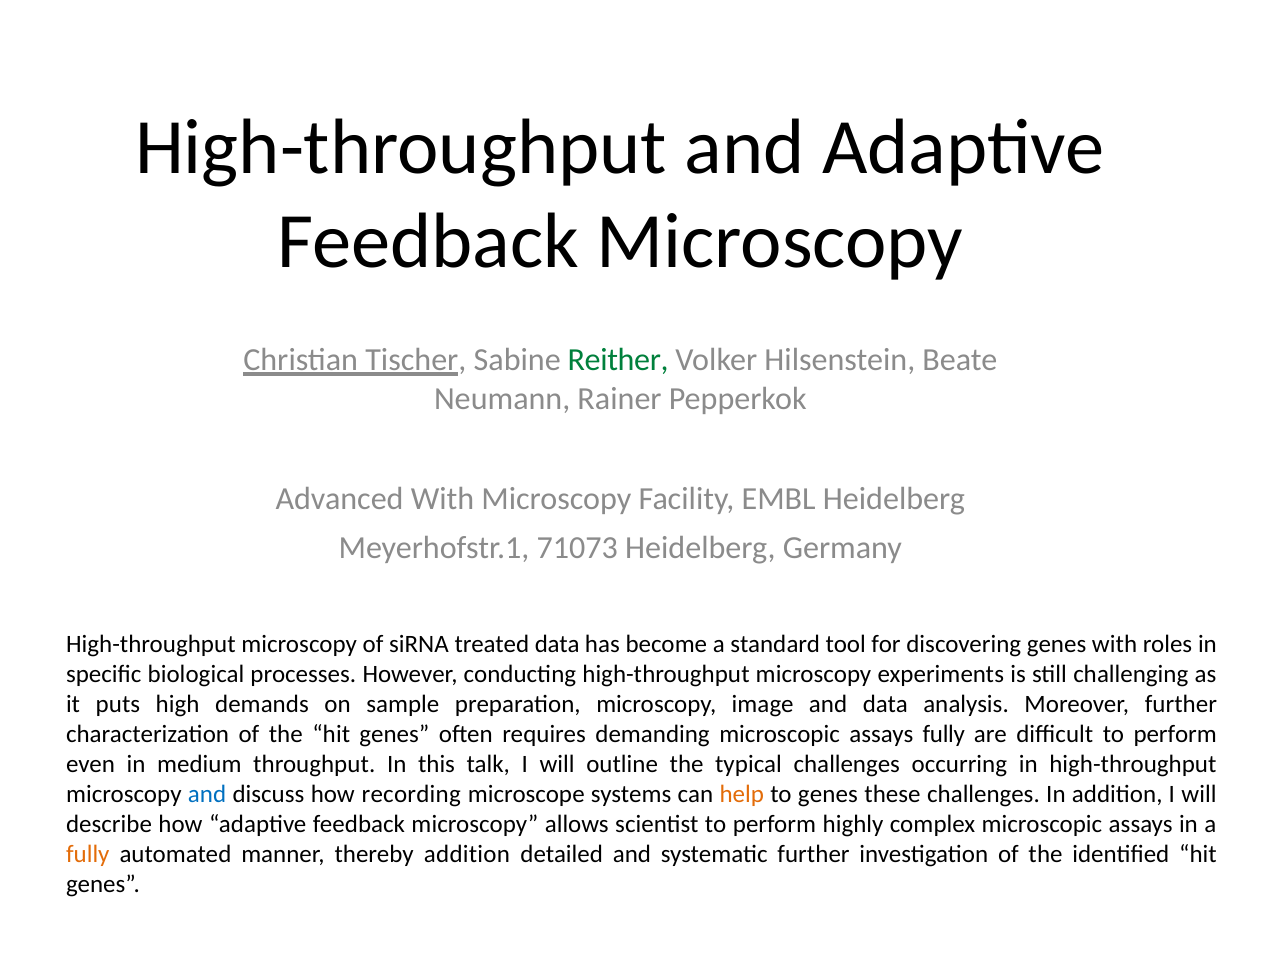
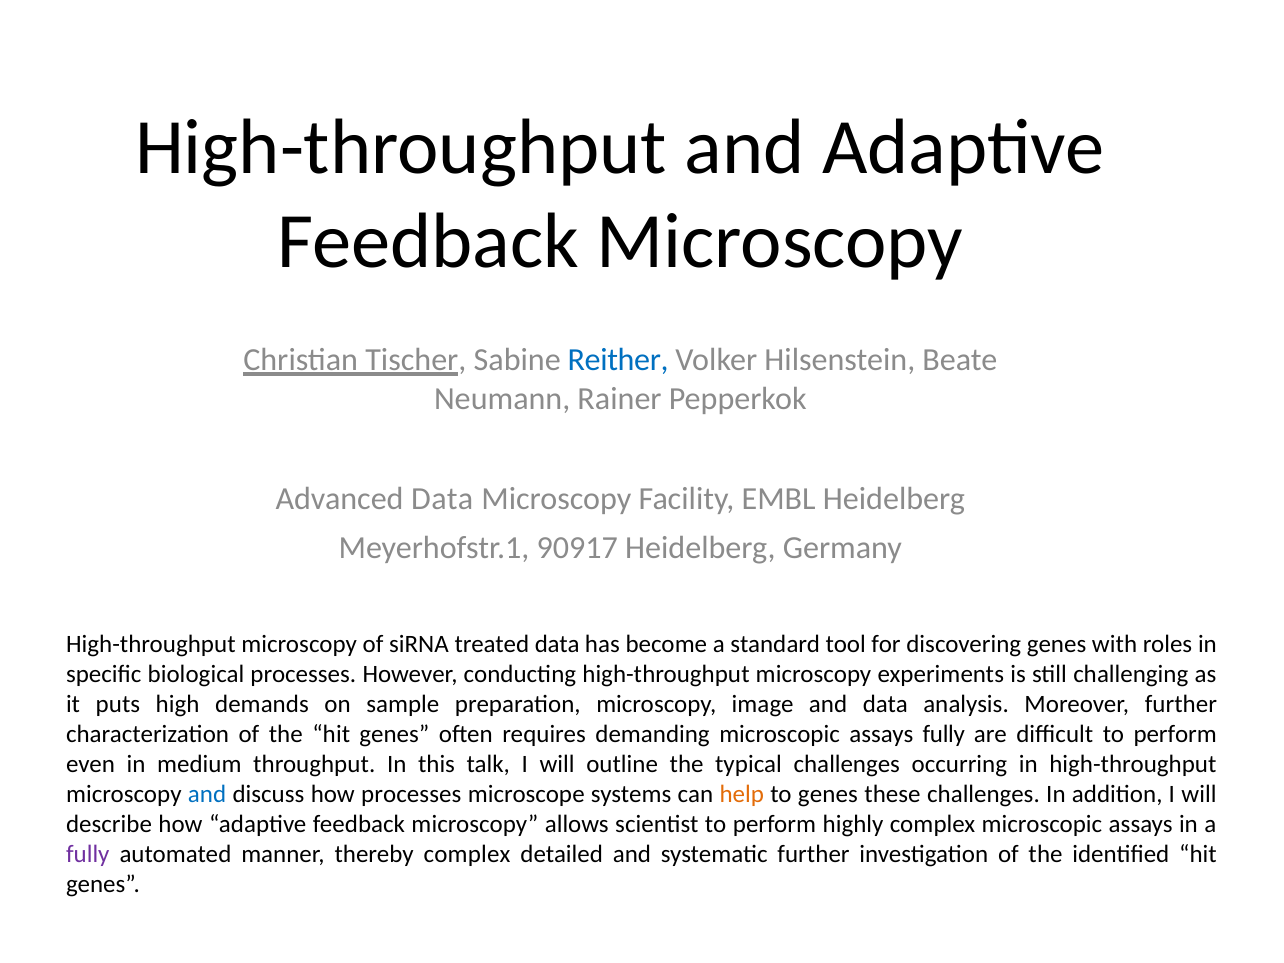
Reither colour: green -> blue
Advanced With: With -> Data
71073: 71073 -> 90917
how recording: recording -> processes
fully at (88, 854) colour: orange -> purple
thereby addition: addition -> complex
